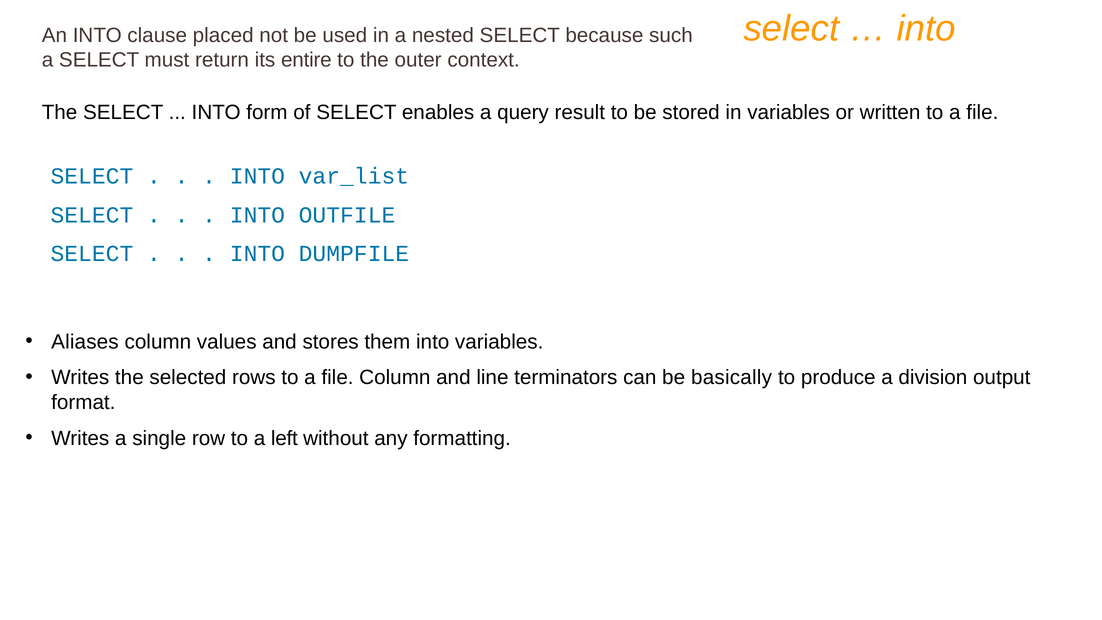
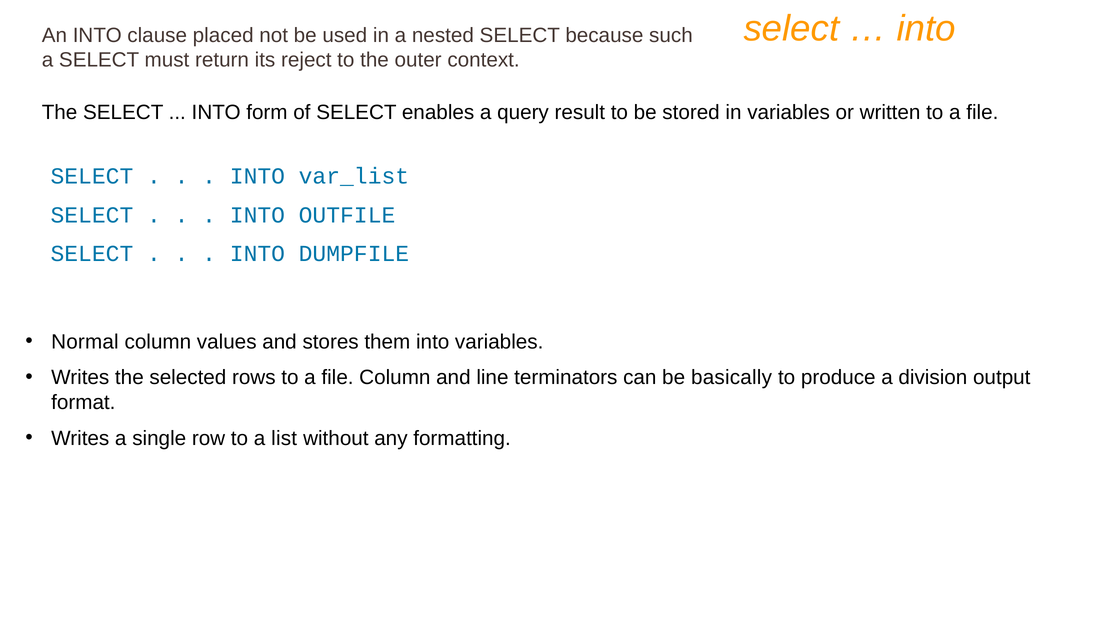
entire: entire -> reject
Aliases: Aliases -> Normal
left: left -> list
